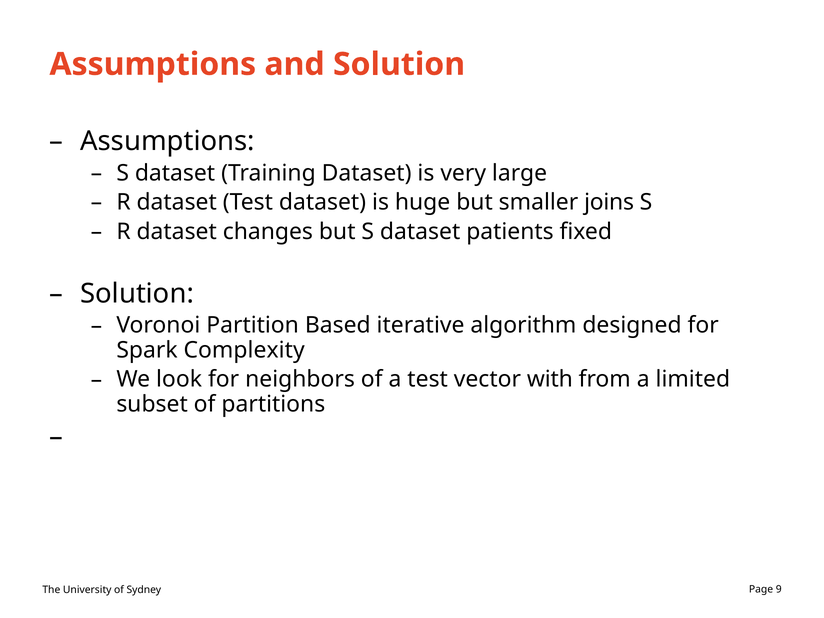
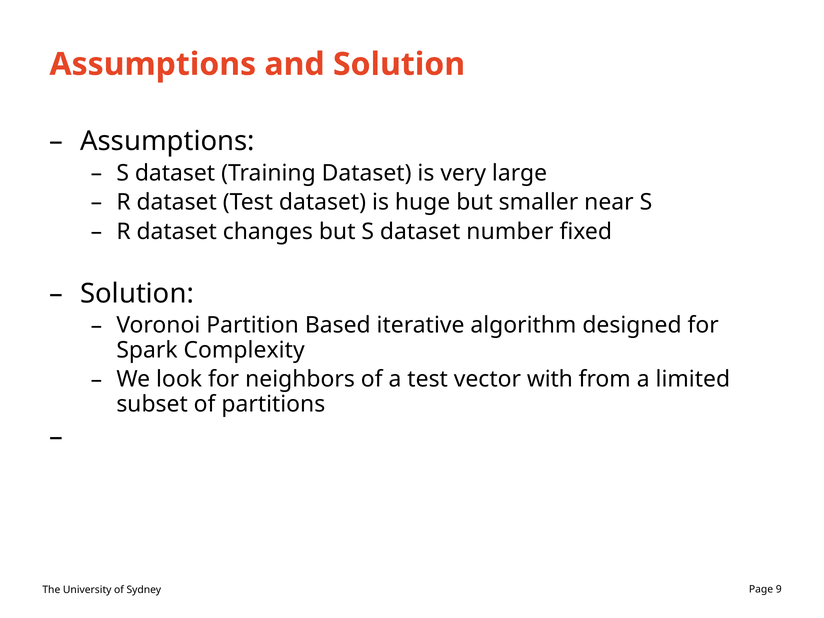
joins: joins -> near
patients: patients -> number
